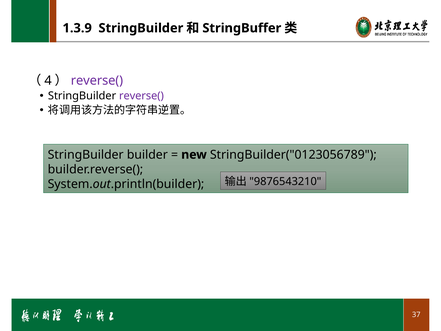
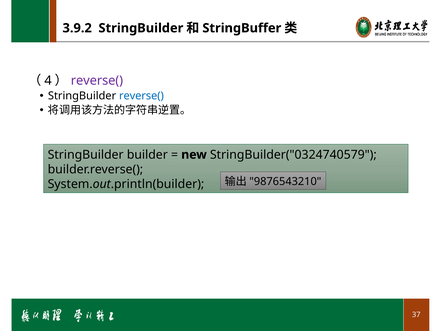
1.3.9: 1.3.9 -> 3.9.2
reverse( at (141, 96) colour: purple -> blue
StringBuilder("0123056789: StringBuilder("0123056789 -> StringBuilder("0324740579
